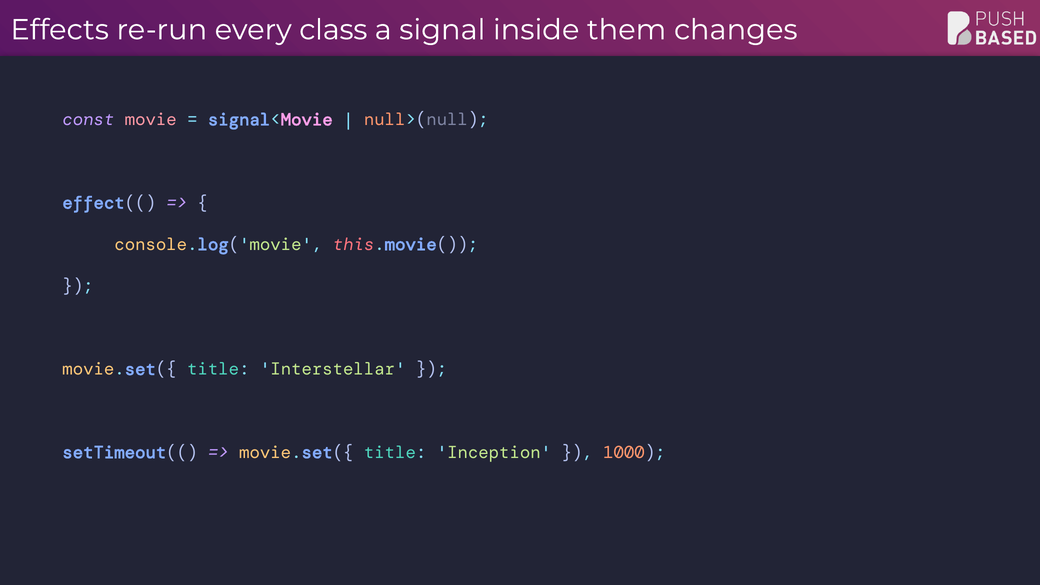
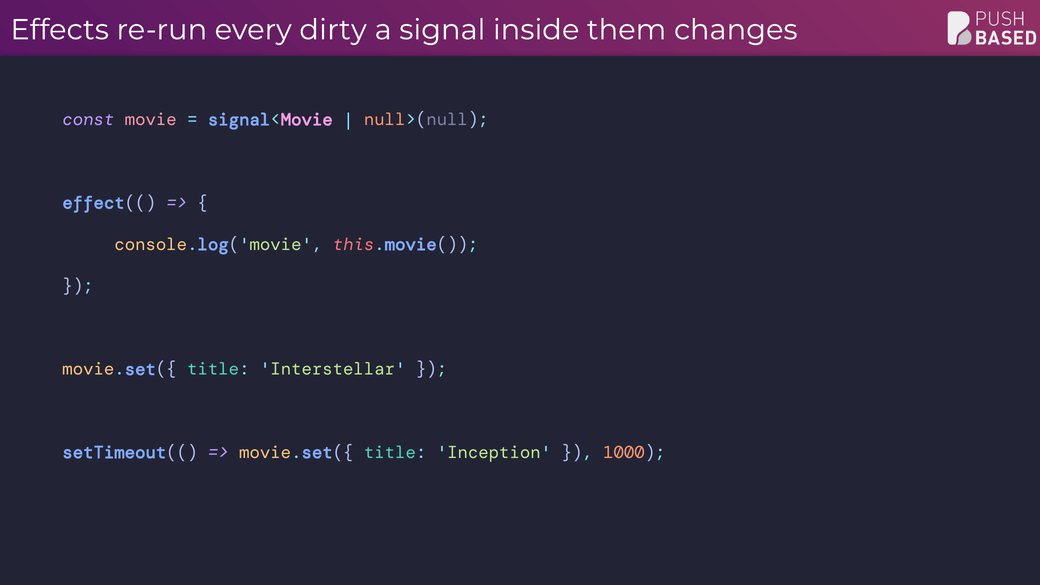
class: class -> dirty
